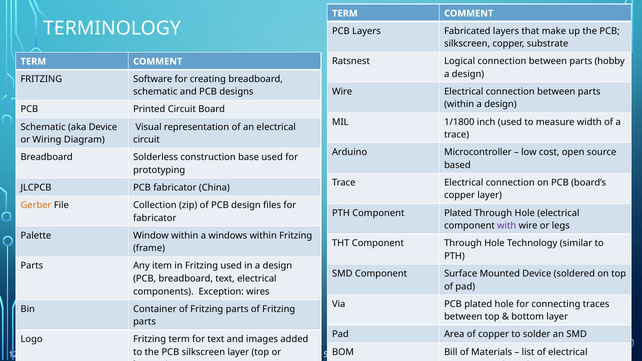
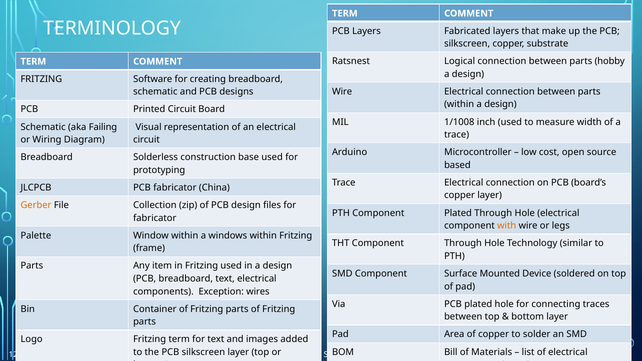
1/1800: 1/1800 -> 1/1008
aka Device: Device -> Failing
with colour: purple -> orange
